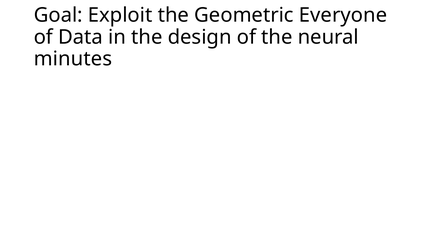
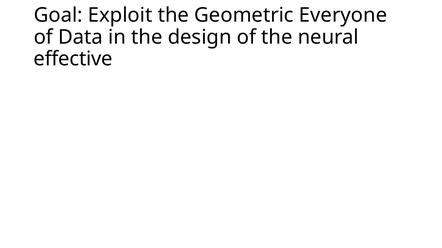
minutes: minutes -> effective
